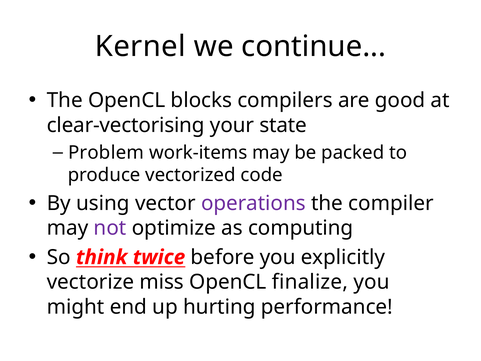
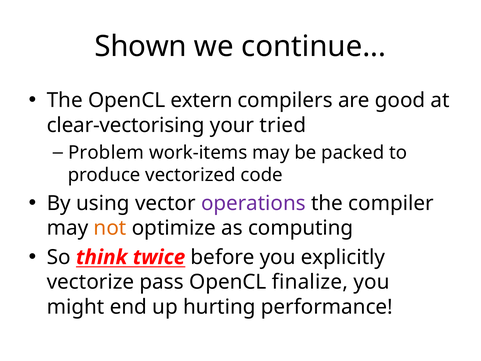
Kernel: Kernel -> Shown
blocks: blocks -> extern
state: state -> tried
not colour: purple -> orange
miss: miss -> pass
